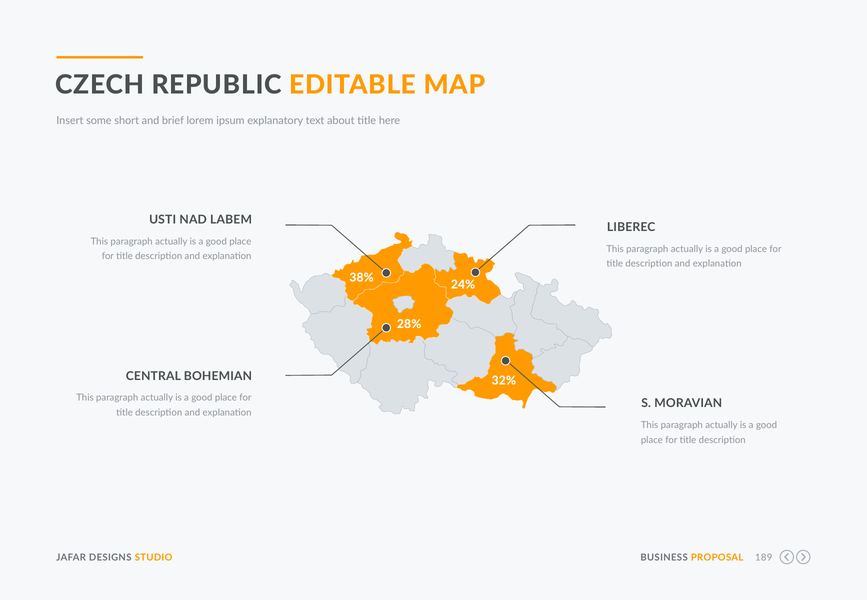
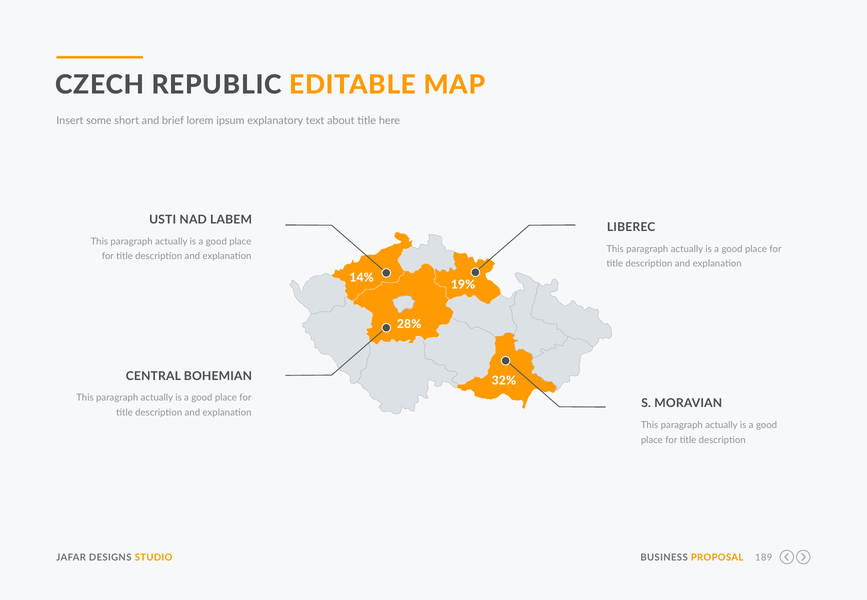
38%: 38% -> 14%
24%: 24% -> 19%
